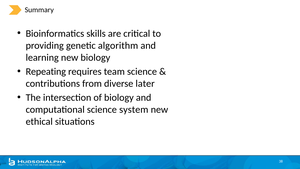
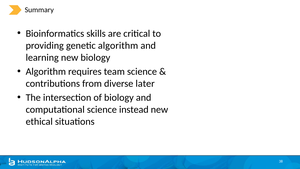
Repeating at (46, 71): Repeating -> Algorithm
system: system -> instead
